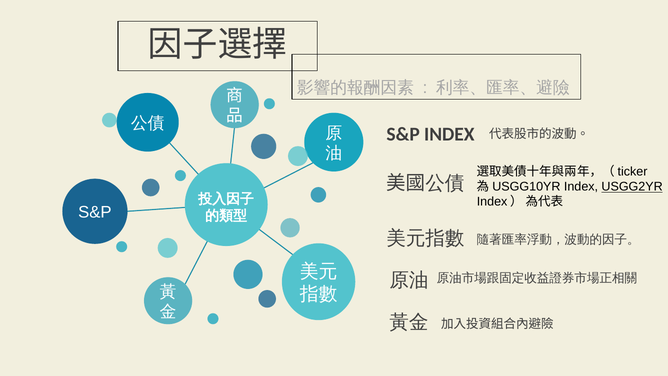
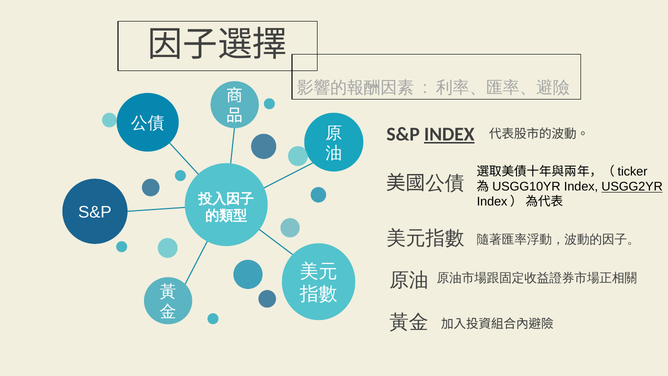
INDEX at (449, 134) underline: none -> present
